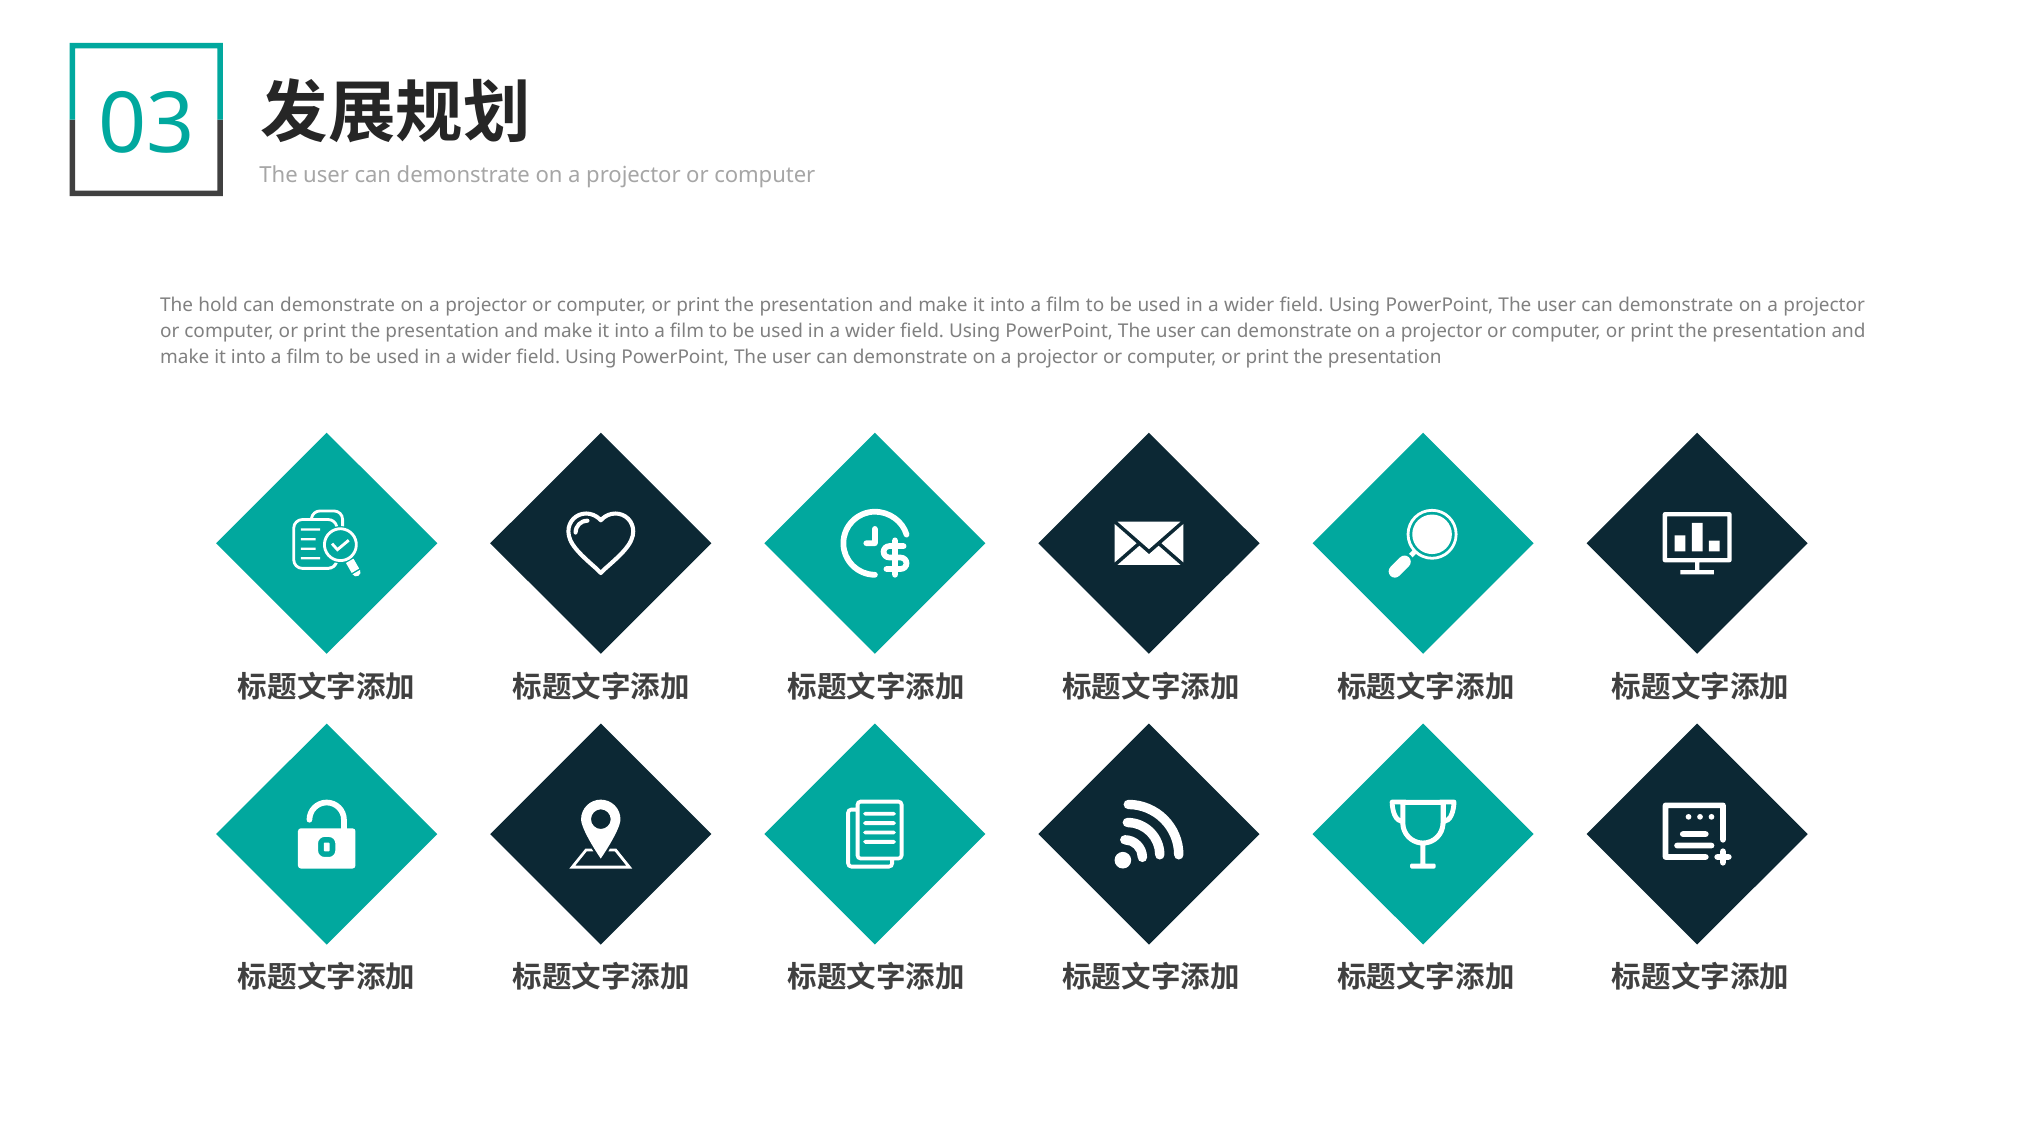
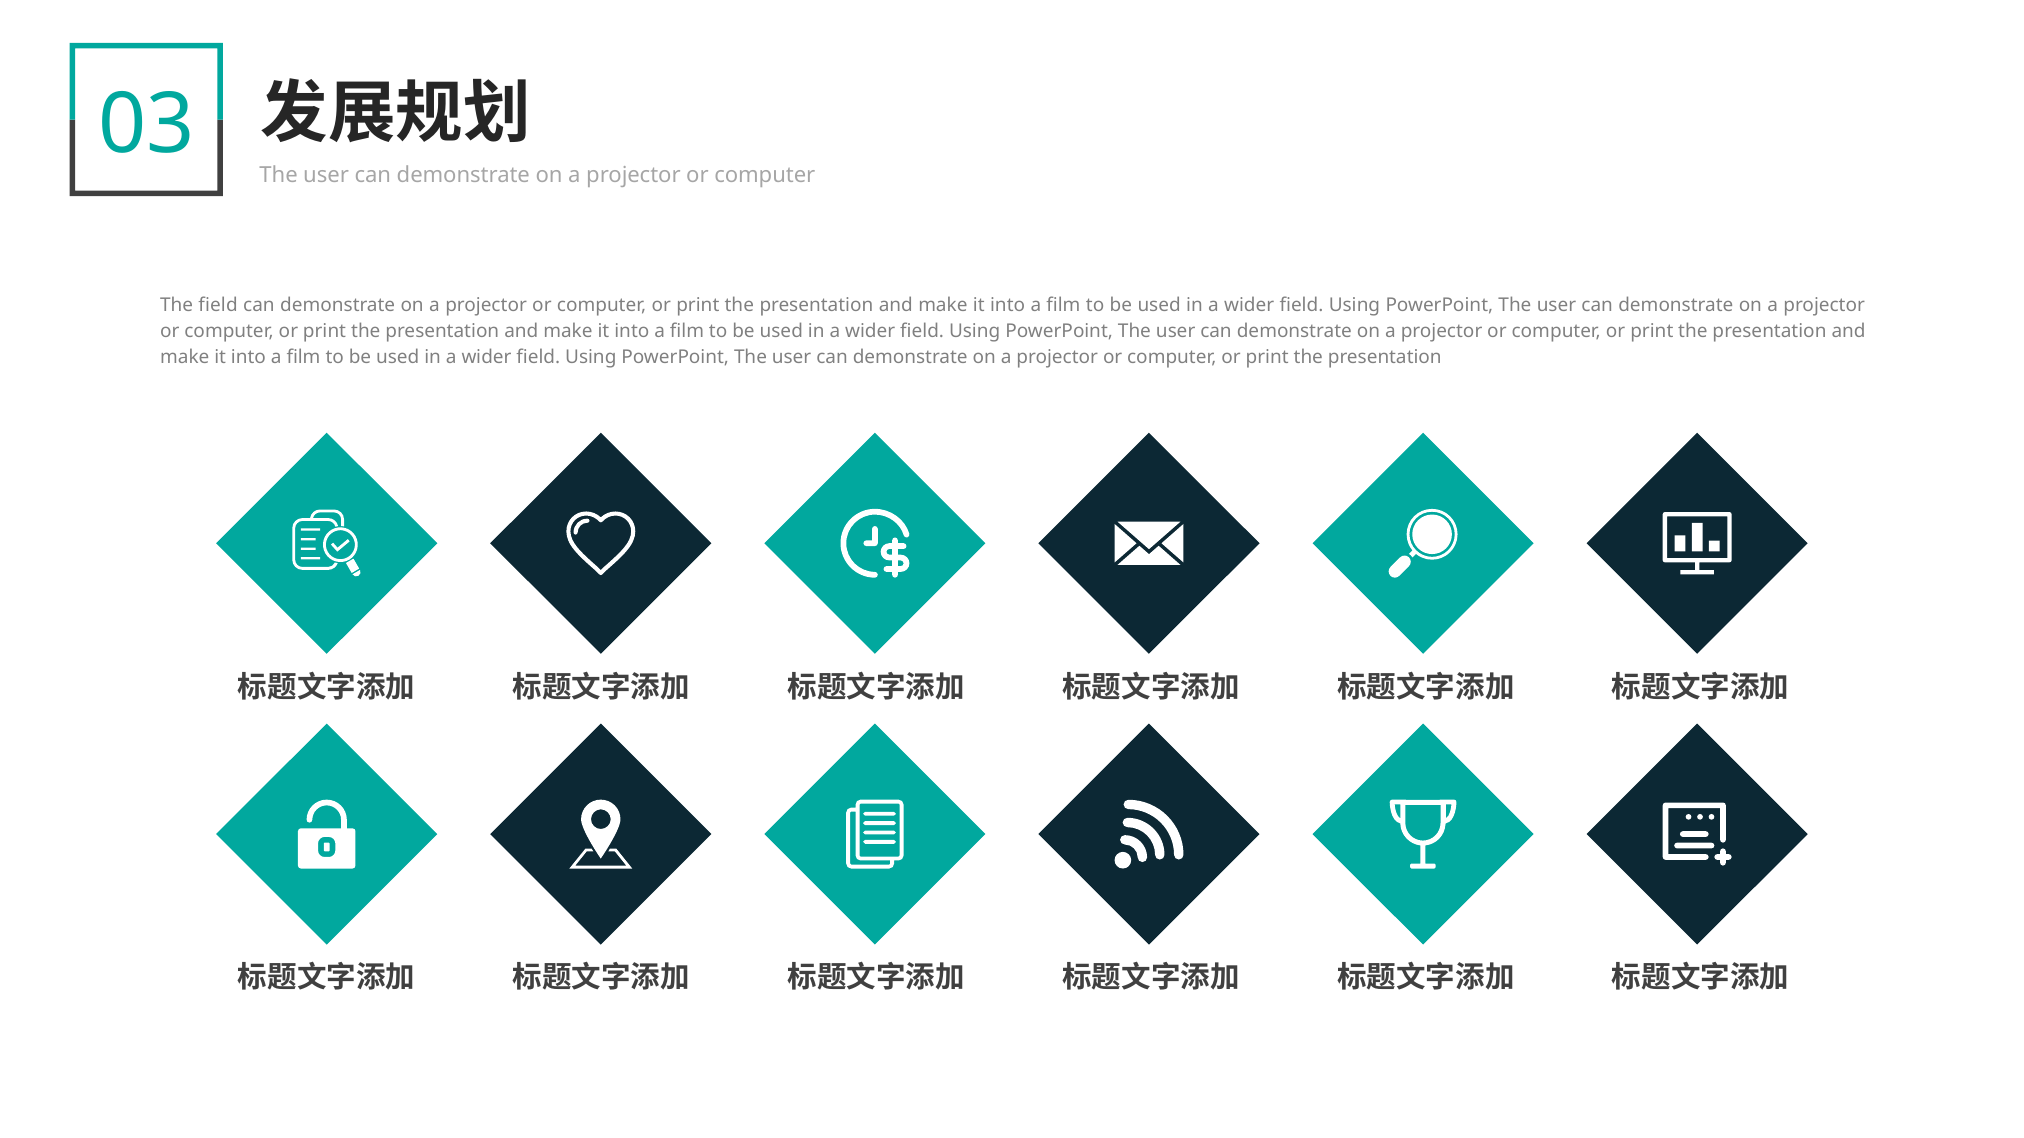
The hold: hold -> field
